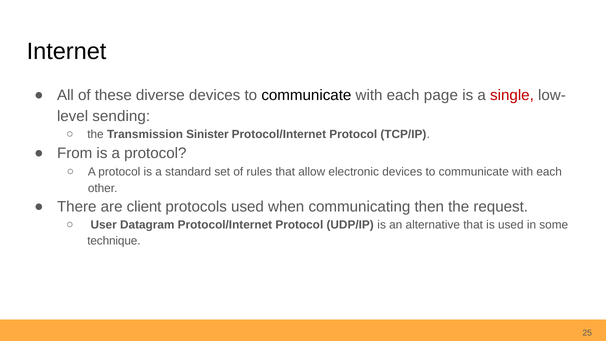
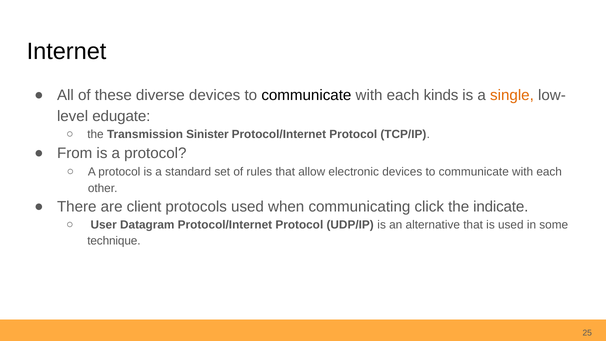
page: page -> kinds
single colour: red -> orange
sending: sending -> edugate
then: then -> click
request: request -> indicate
